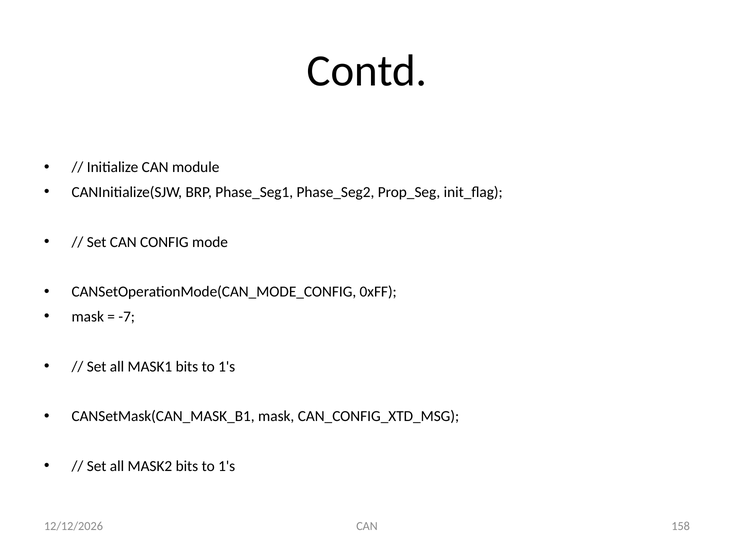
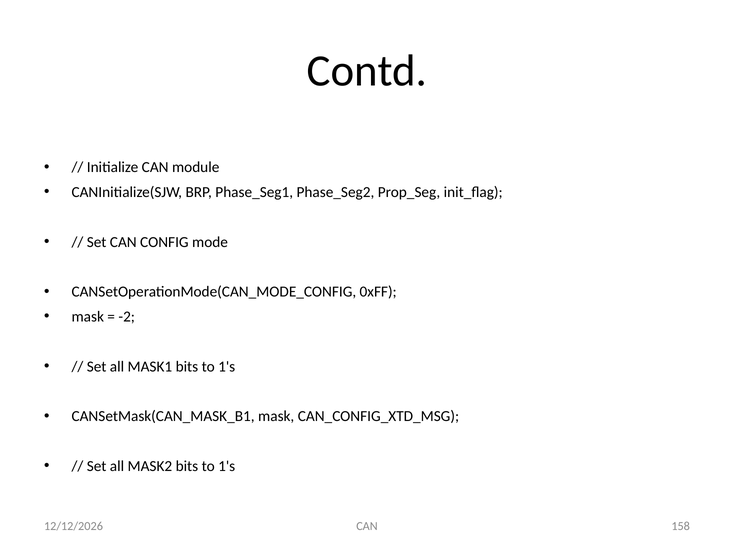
-7: -7 -> -2
